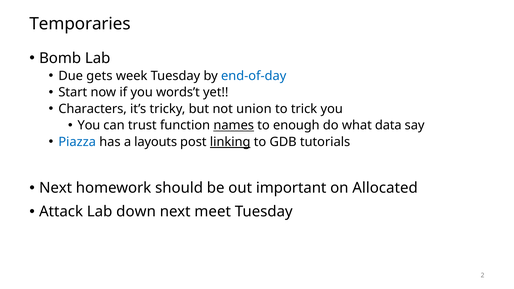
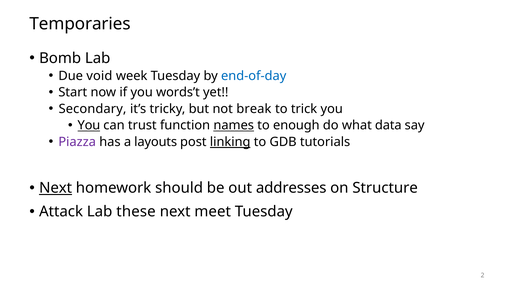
gets: gets -> void
Characters: Characters -> Secondary
union: union -> break
You at (89, 125) underline: none -> present
Piazza colour: blue -> purple
Next at (56, 188) underline: none -> present
important: important -> addresses
Allocated: Allocated -> Structure
down: down -> these
